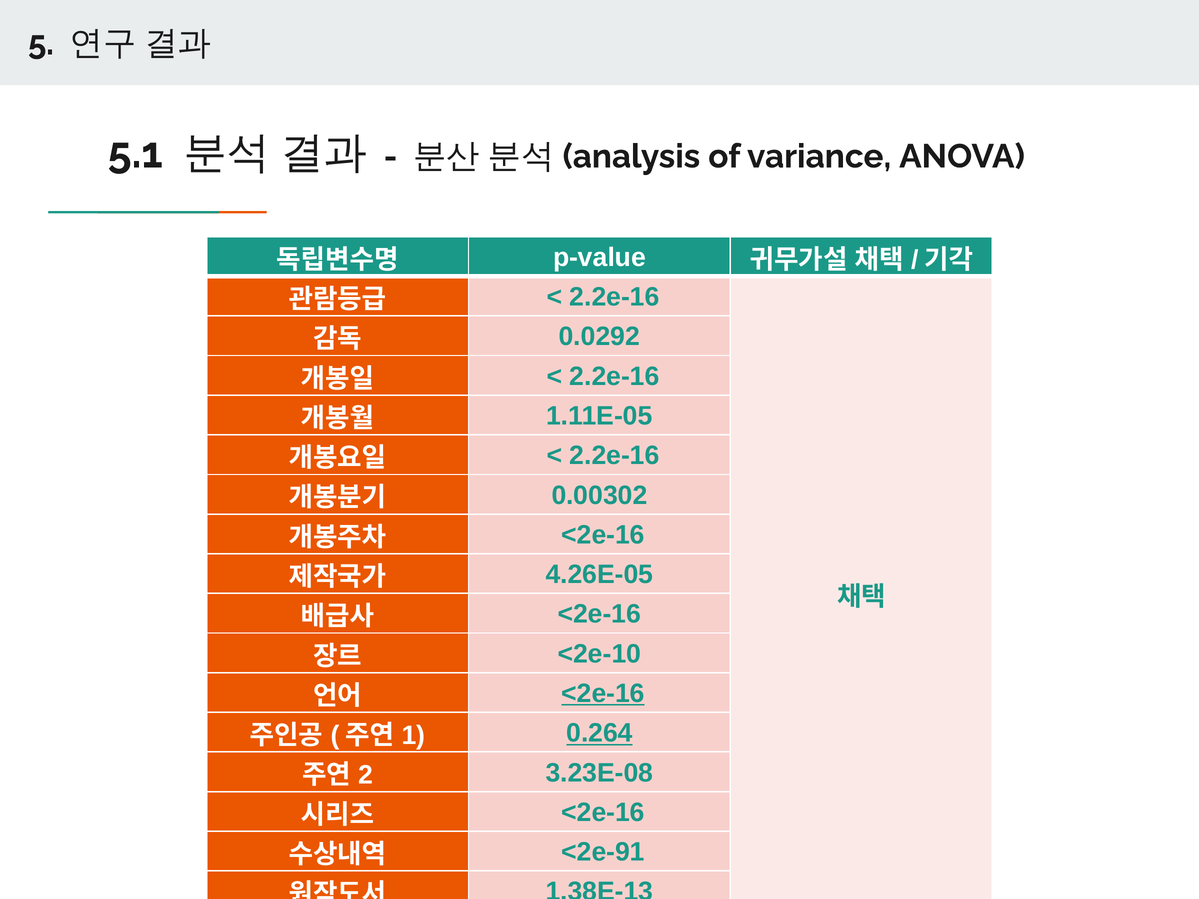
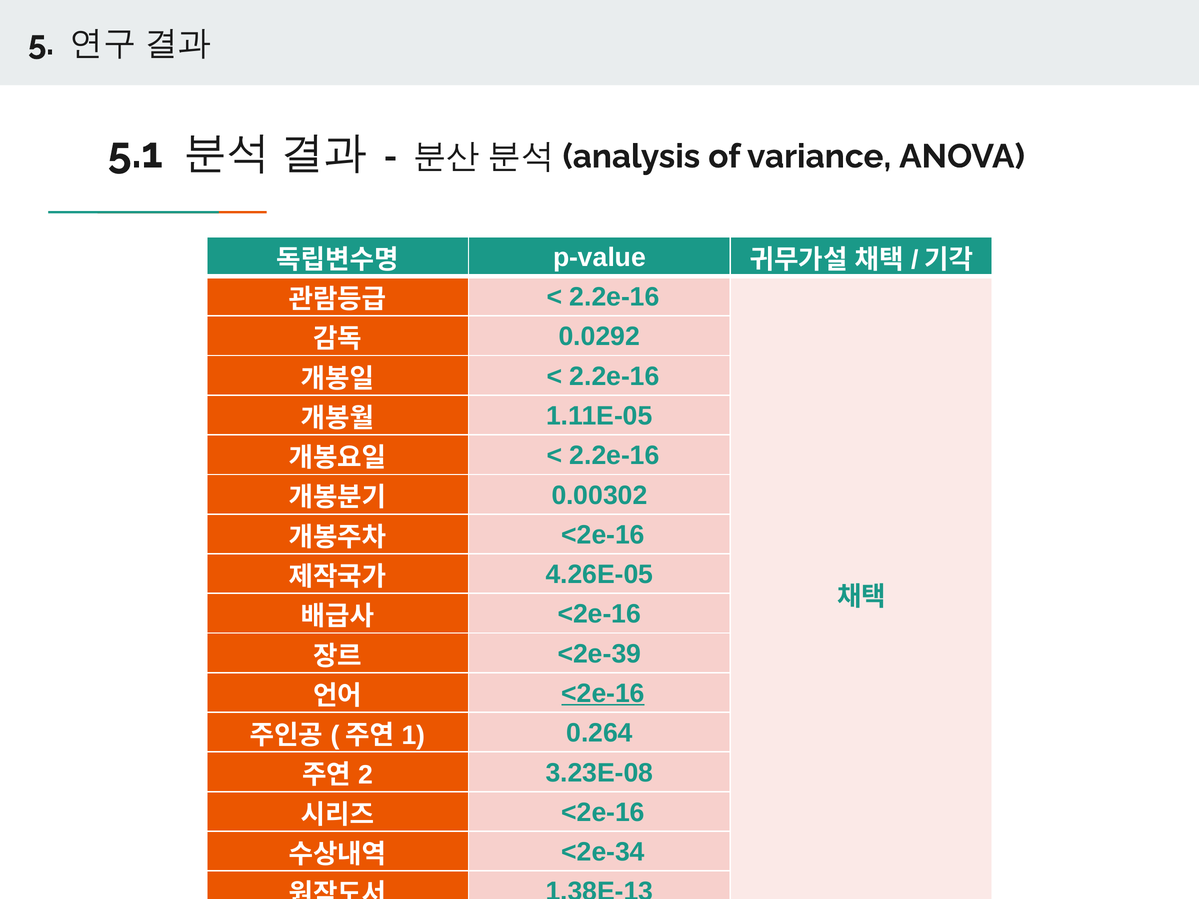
<2e-10: <2e-10 -> <2e-39
0.264 underline: present -> none
<2e-91: <2e-91 -> <2e-34
